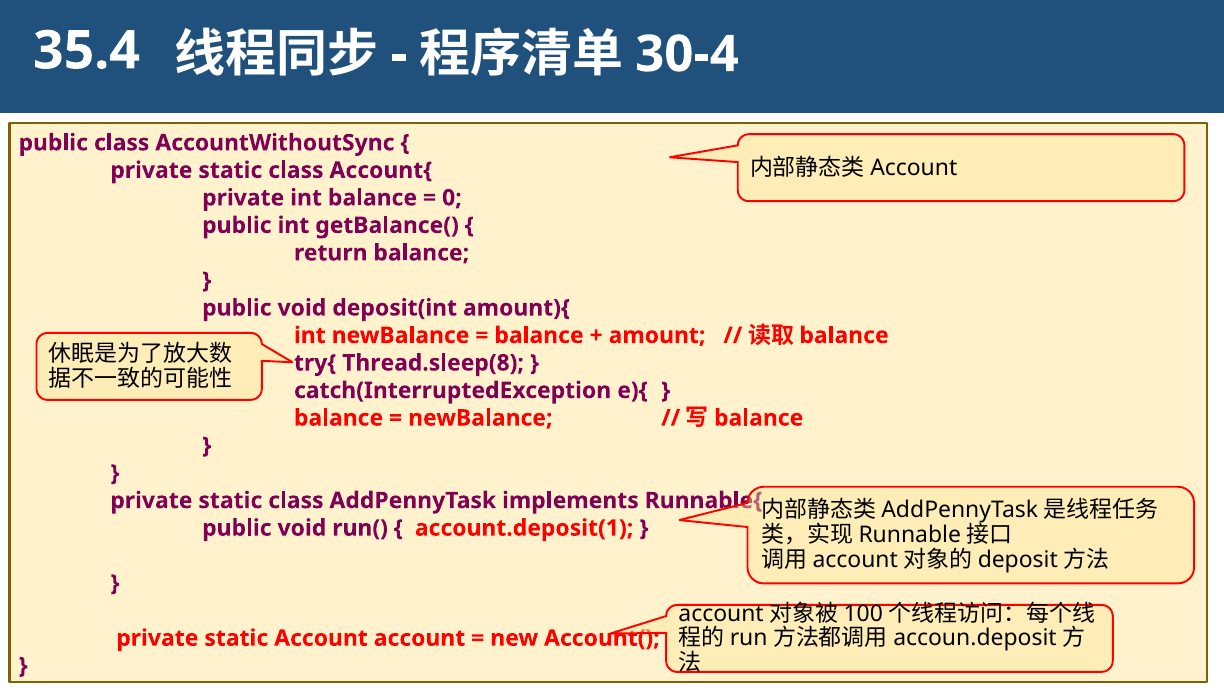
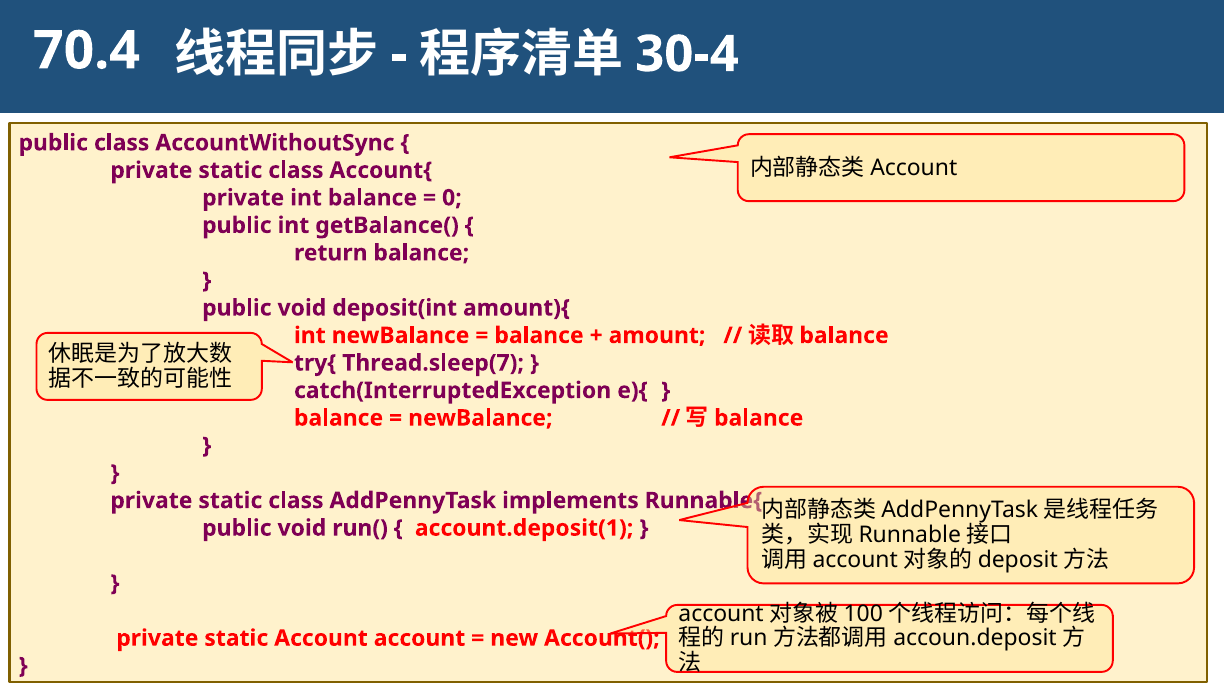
35.4: 35.4 -> 70.4
Thread.sleep(8: Thread.sleep(8 -> Thread.sleep(7
